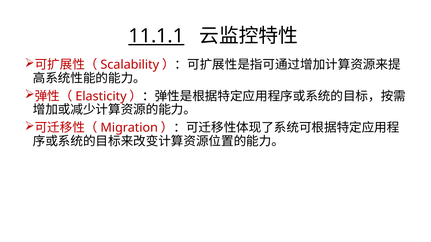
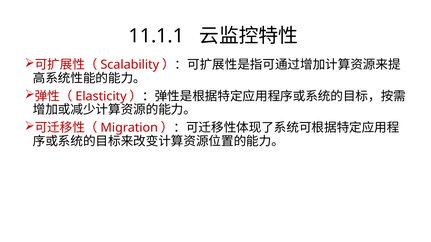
11.1.1 underline: present -> none
